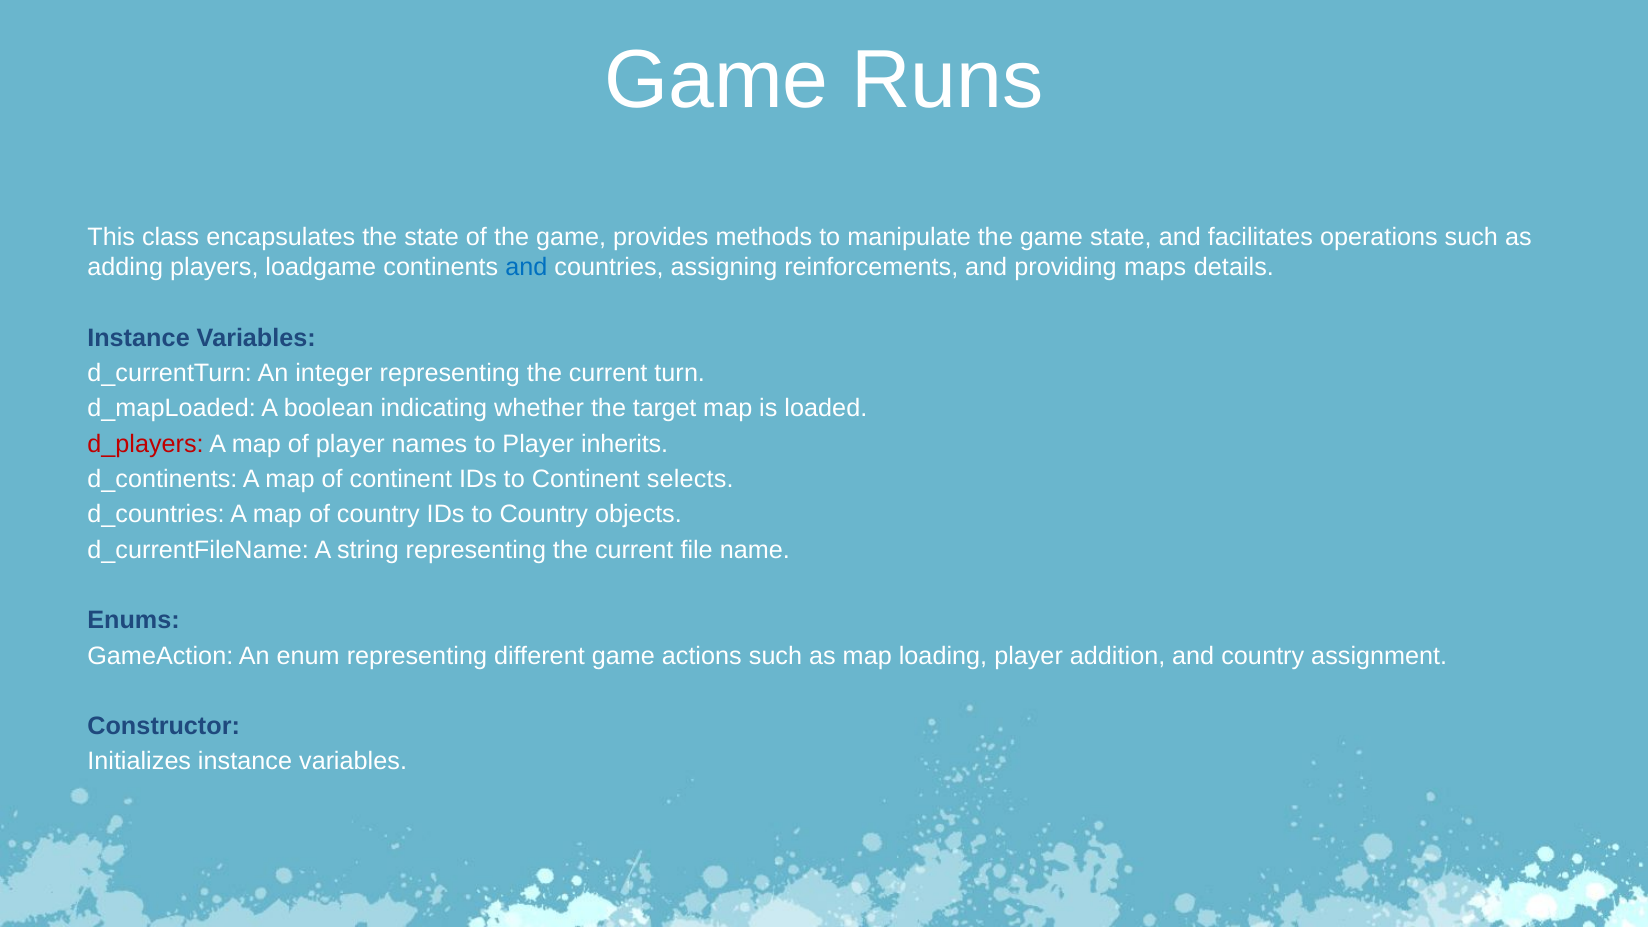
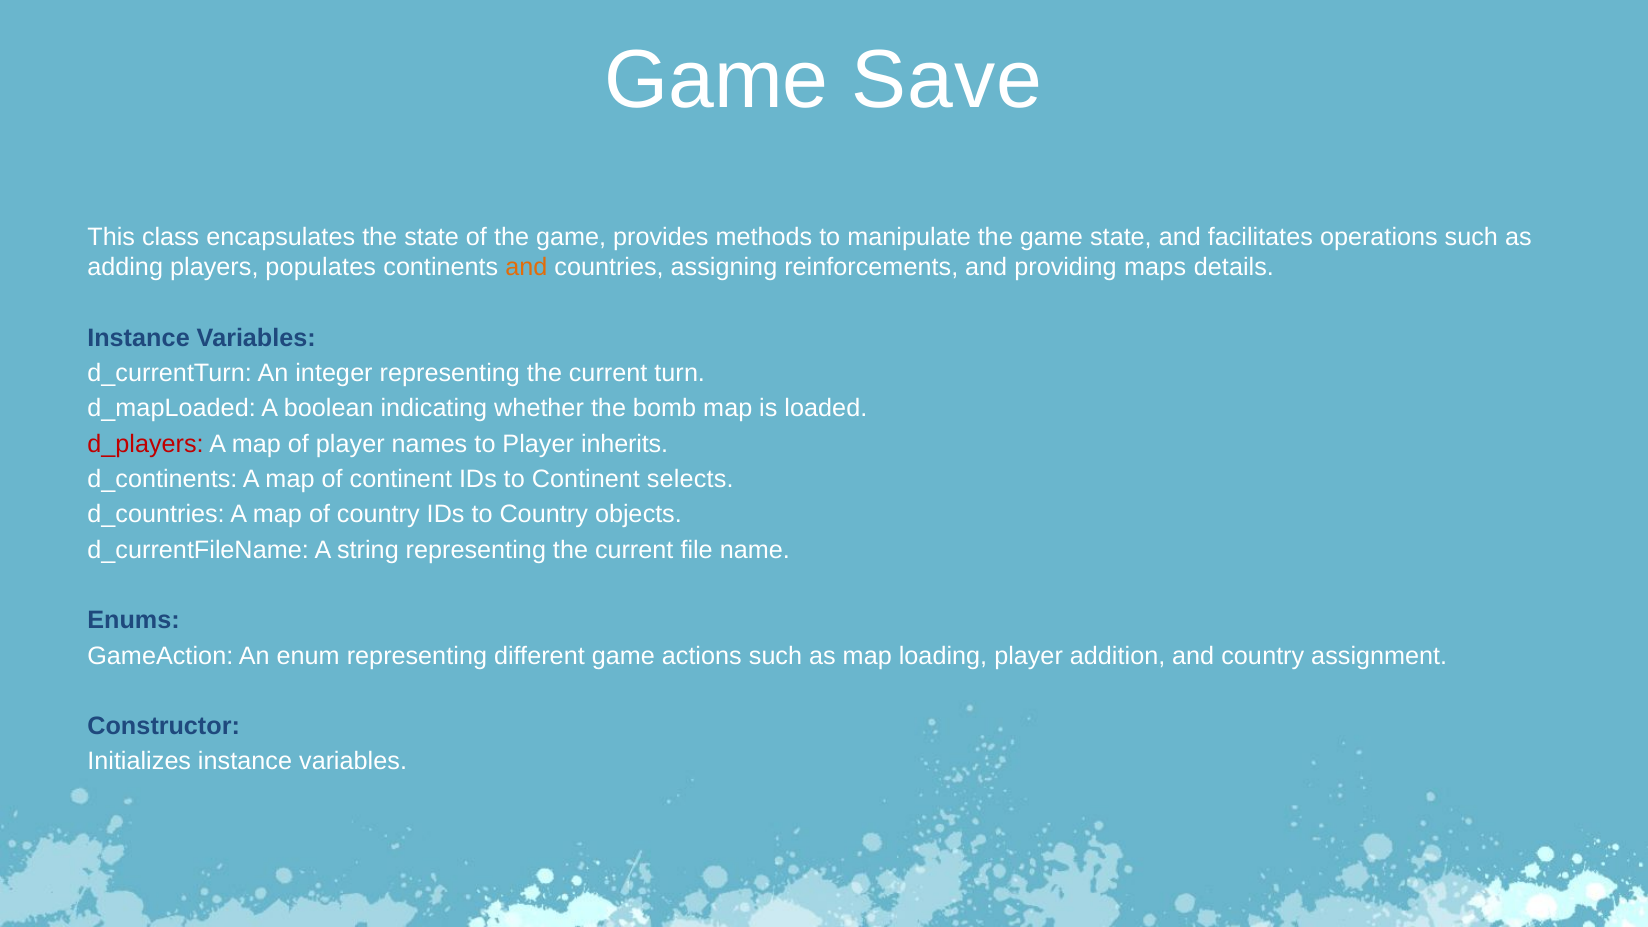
Runs: Runs -> Save
loadgame: loadgame -> populates
and at (526, 268) colour: blue -> orange
target: target -> bomb
